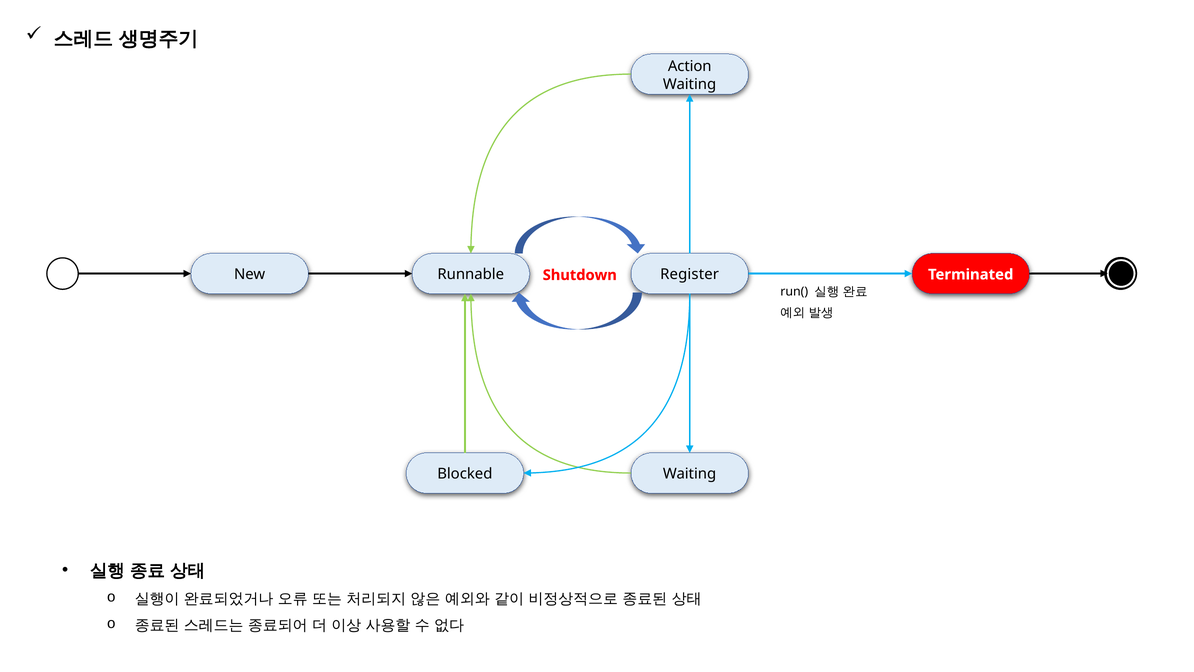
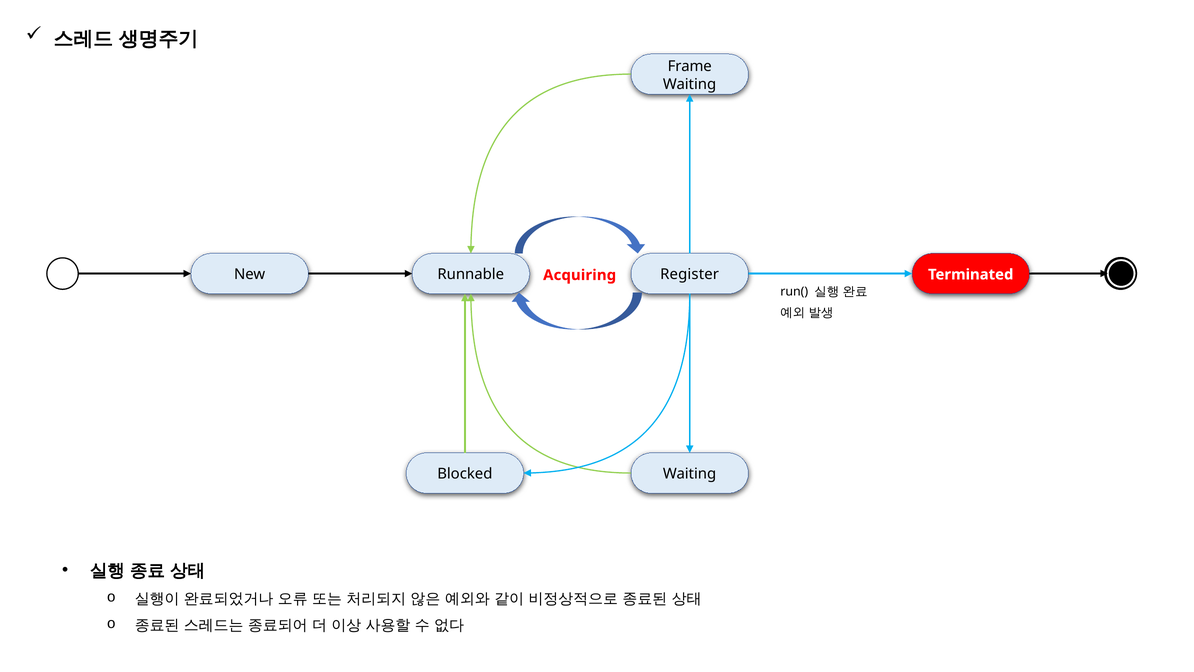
Action: Action -> Frame
Shutdown: Shutdown -> Acquiring
